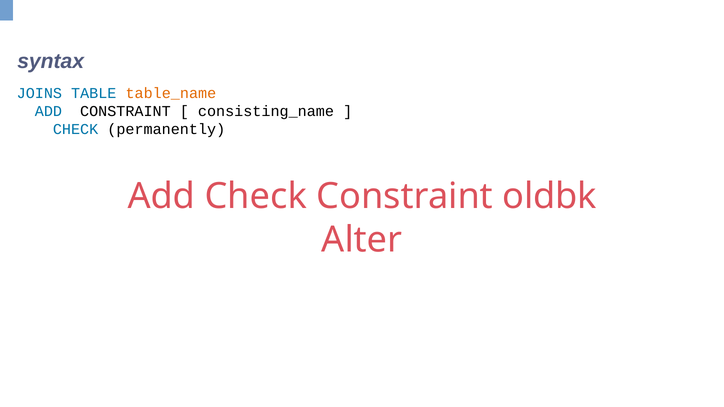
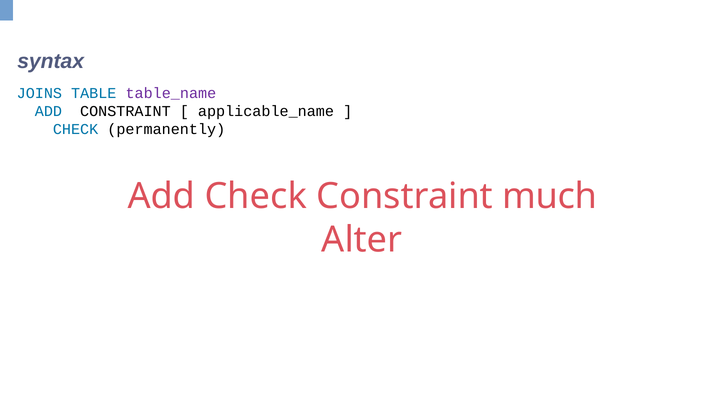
table_name colour: orange -> purple
consisting_name: consisting_name -> applicable_name
oldbk: oldbk -> much
